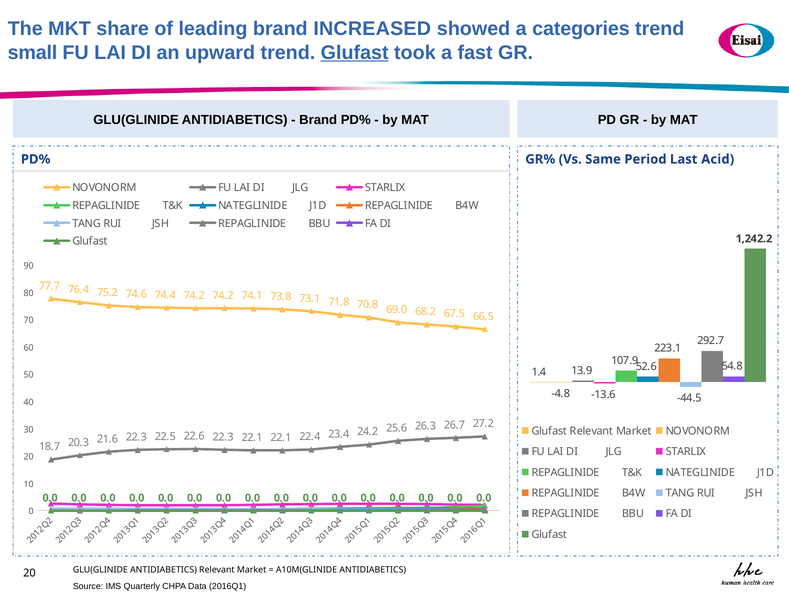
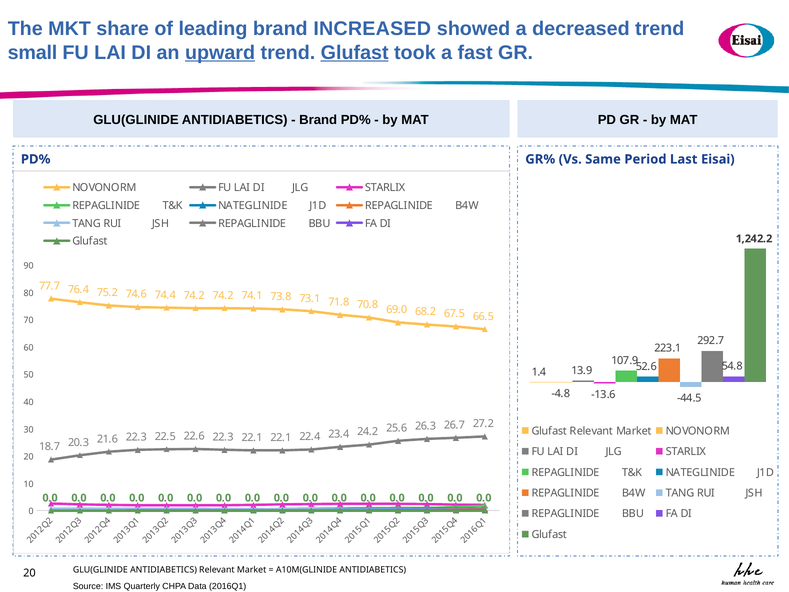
categories: categories -> decreased
upward underline: none -> present
Acid: Acid -> Eisai
